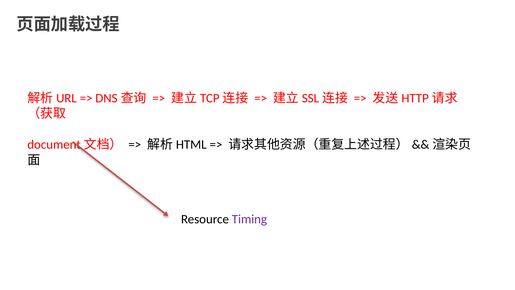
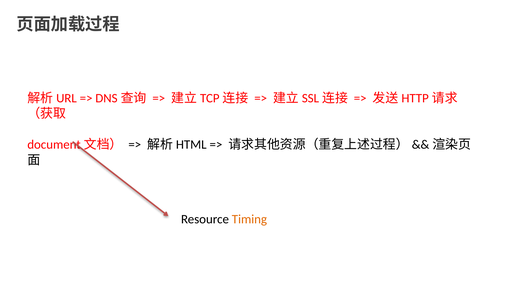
Timing colour: purple -> orange
